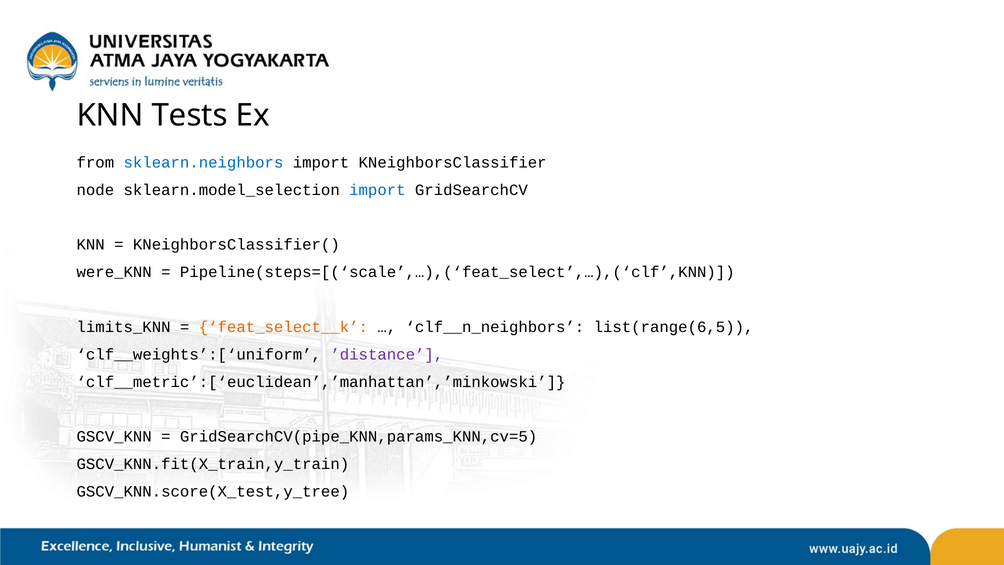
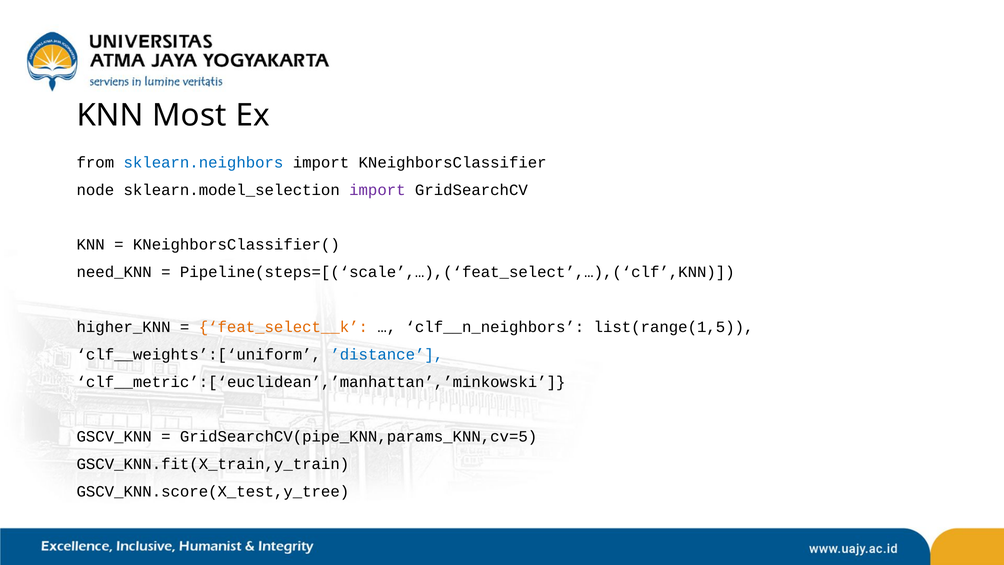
Tests: Tests -> Most
import at (377, 190) colour: blue -> purple
were_KNN: were_KNN -> need_KNN
limits_KNN: limits_KNN -> higher_KNN
list(range(6,5: list(range(6,5 -> list(range(1,5
’distance colour: purple -> blue
